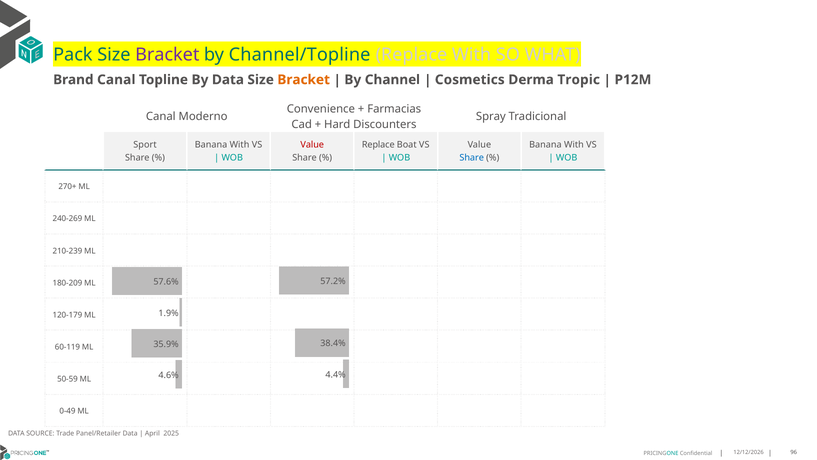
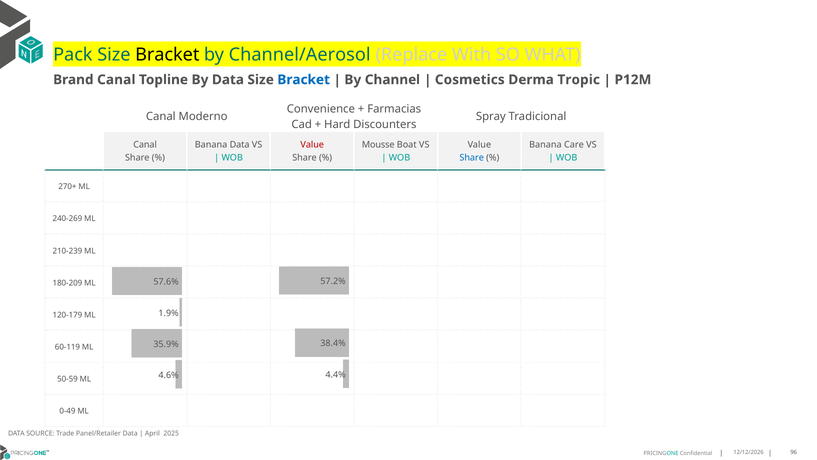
Bracket at (167, 55) colour: purple -> black
Channel/Topline: Channel/Topline -> Channel/Aerosol
Bracket at (304, 80) colour: orange -> blue
Sport at (145, 145): Sport -> Canal
With at (240, 145): With -> Data
Replace at (378, 145): Replace -> Mousse
With at (574, 145): With -> Care
